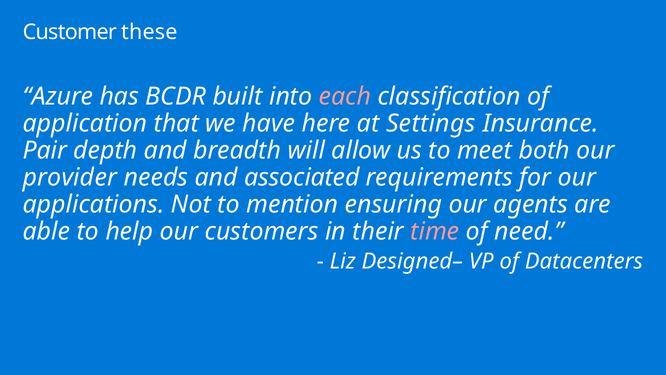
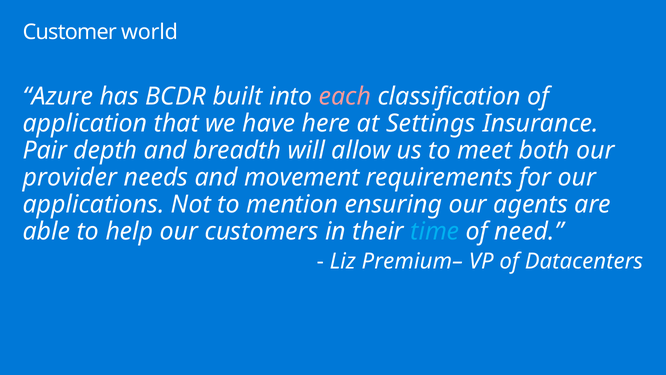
these: these -> world
associated: associated -> movement
time colour: pink -> light blue
Designed–: Designed– -> Premium–
